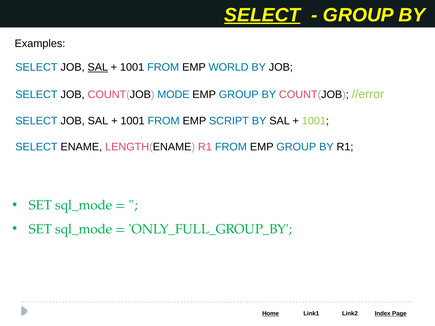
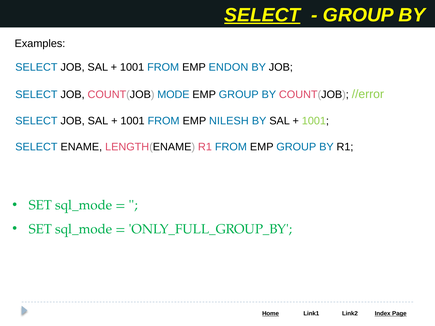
SAL at (98, 67) underline: present -> none
WORLD: WORLD -> ENDON
SCRIPT: SCRIPT -> NILESH
